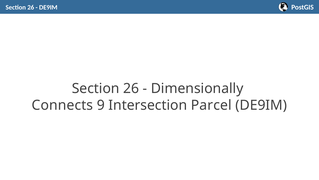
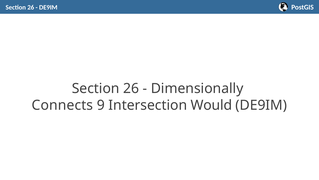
Parcel: Parcel -> Would
